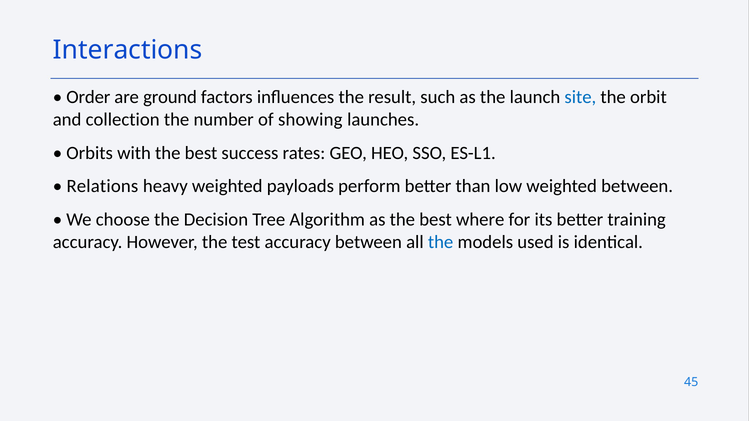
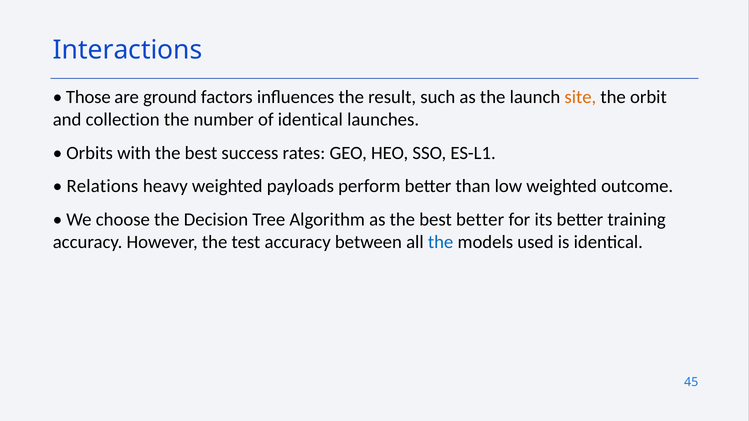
Order: Order -> Those
site colour: blue -> orange
of showing: showing -> identical
weighted between: between -> outcome
best where: where -> better
